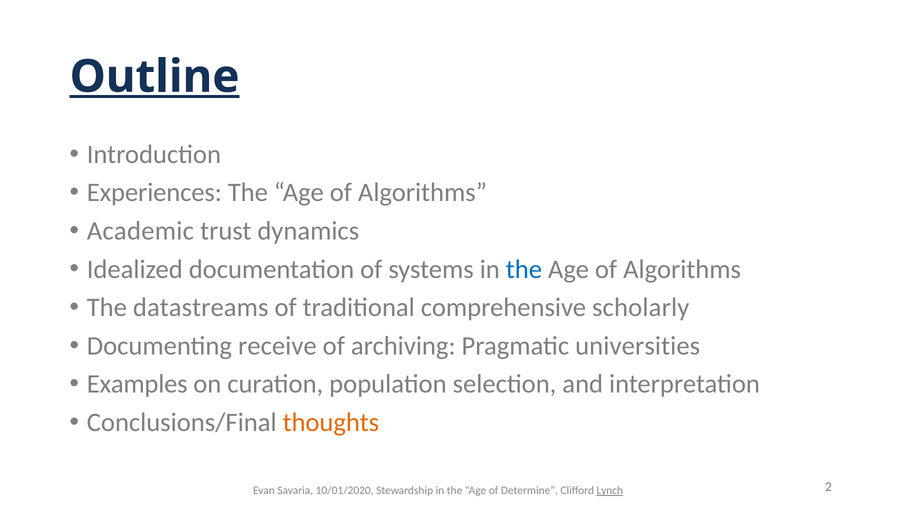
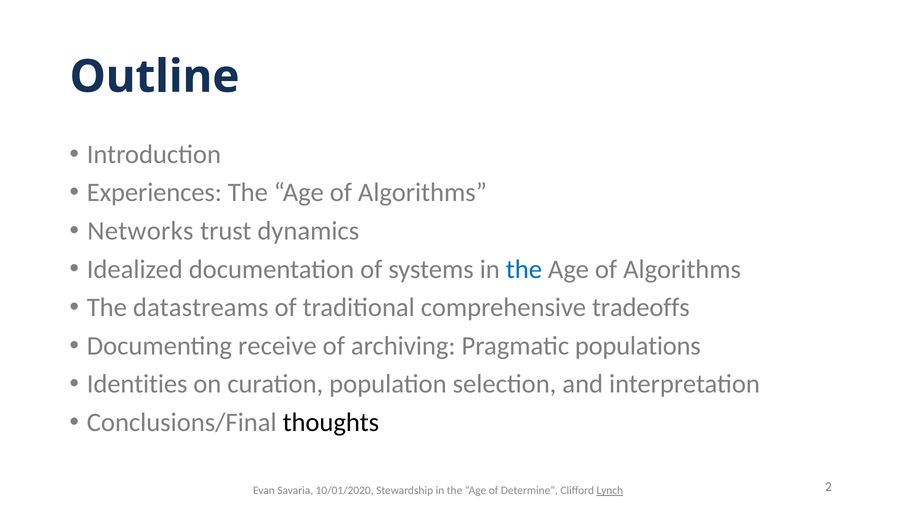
Outline underline: present -> none
Academic: Academic -> Networks
scholarly: scholarly -> tradeoffs
universities: universities -> populations
Examples: Examples -> Identities
thoughts colour: orange -> black
